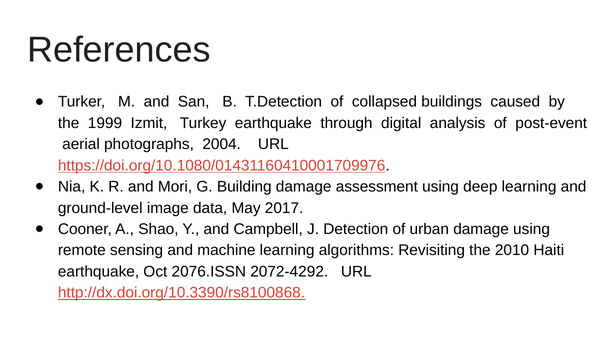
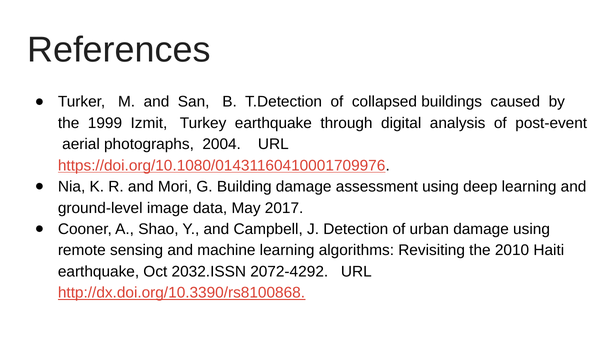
2076.ISSN: 2076.ISSN -> 2032.ISSN
